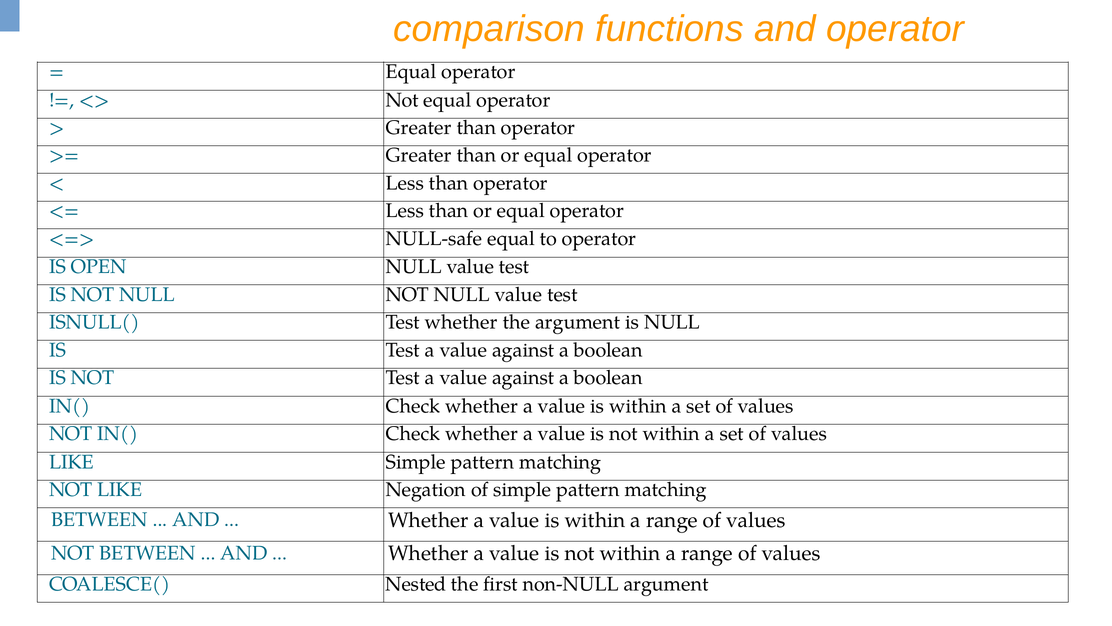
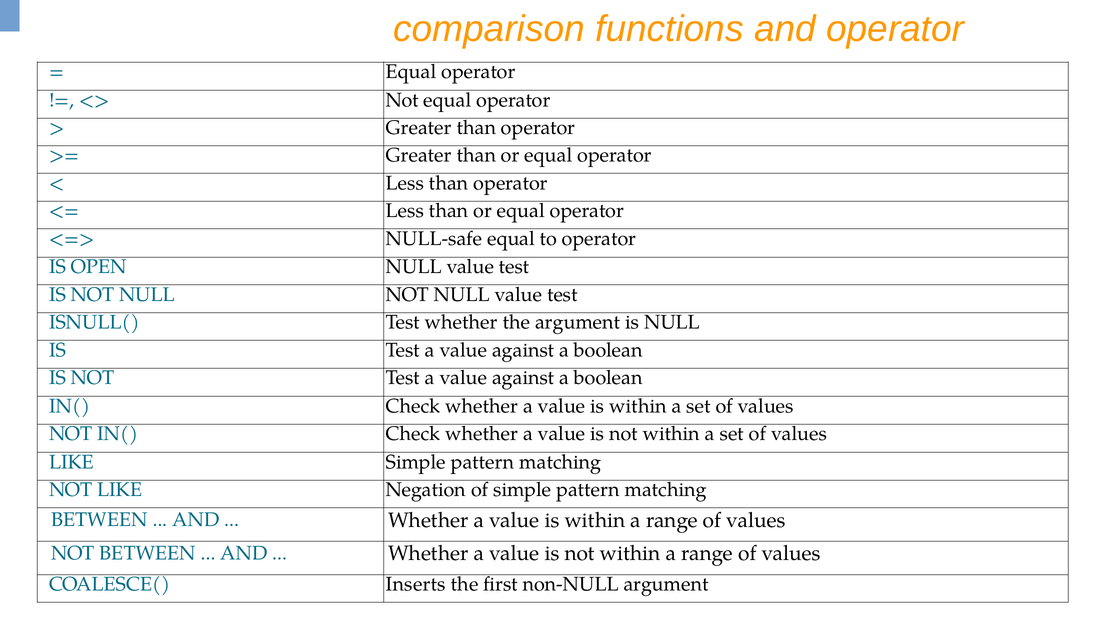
Nested: Nested -> Inserts
